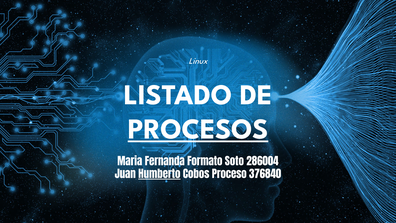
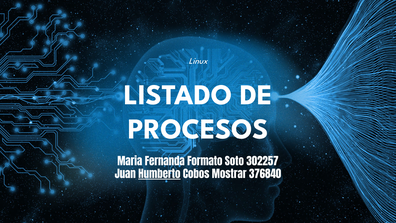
PROCESOS underline: present -> none
286004: 286004 -> 302257
Proceso: Proceso -> Mostrar
